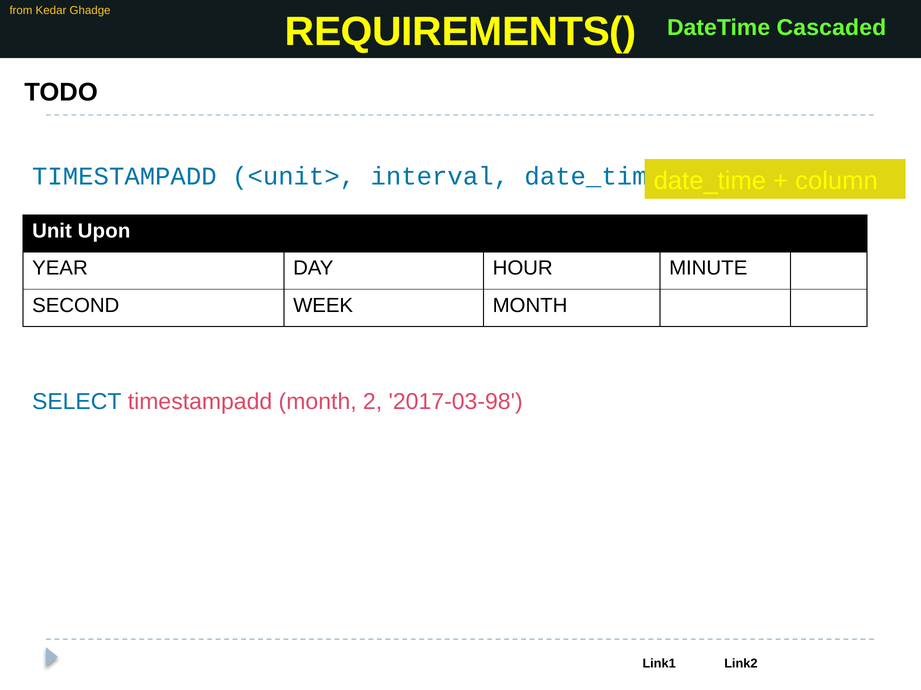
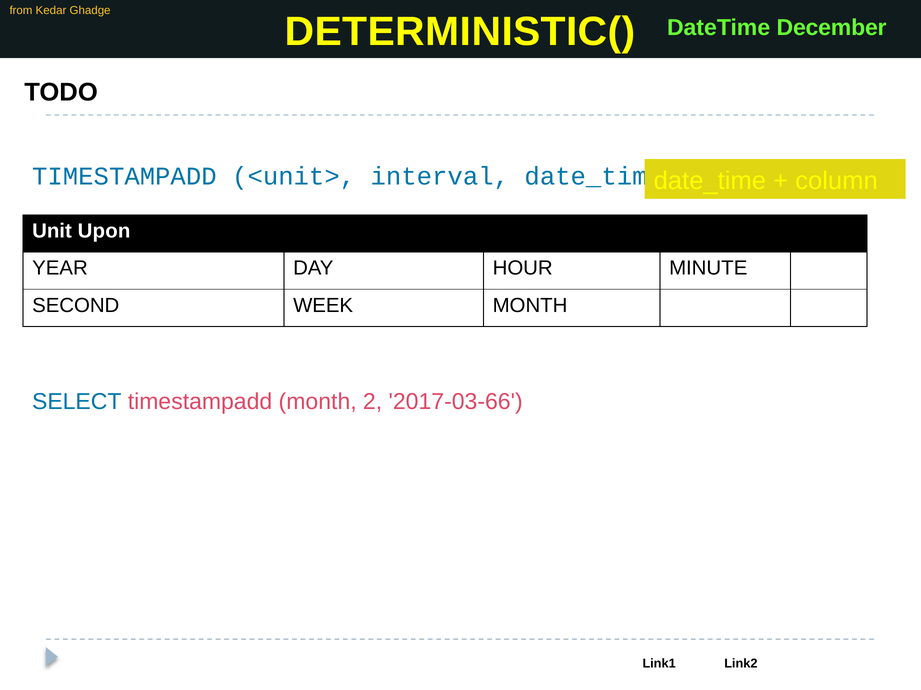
REQUIREMENTS(: REQUIREMENTS( -> DETERMINISTIC(
Cascaded: Cascaded -> December
2017-03-98: 2017-03-98 -> 2017-03-66
